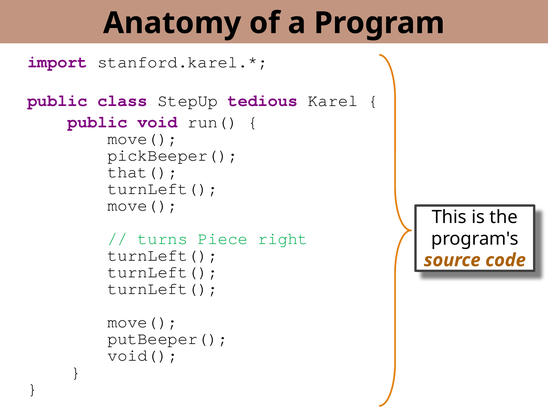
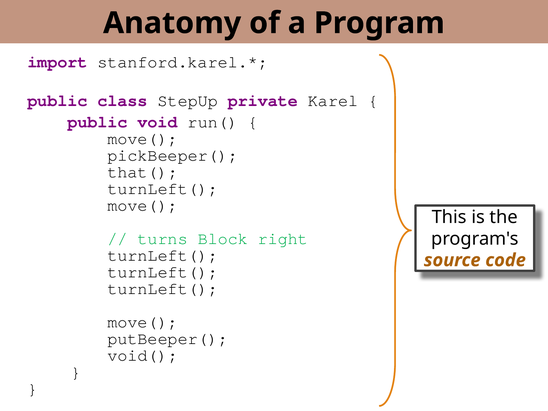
tedious: tedious -> private
Piece: Piece -> Block
